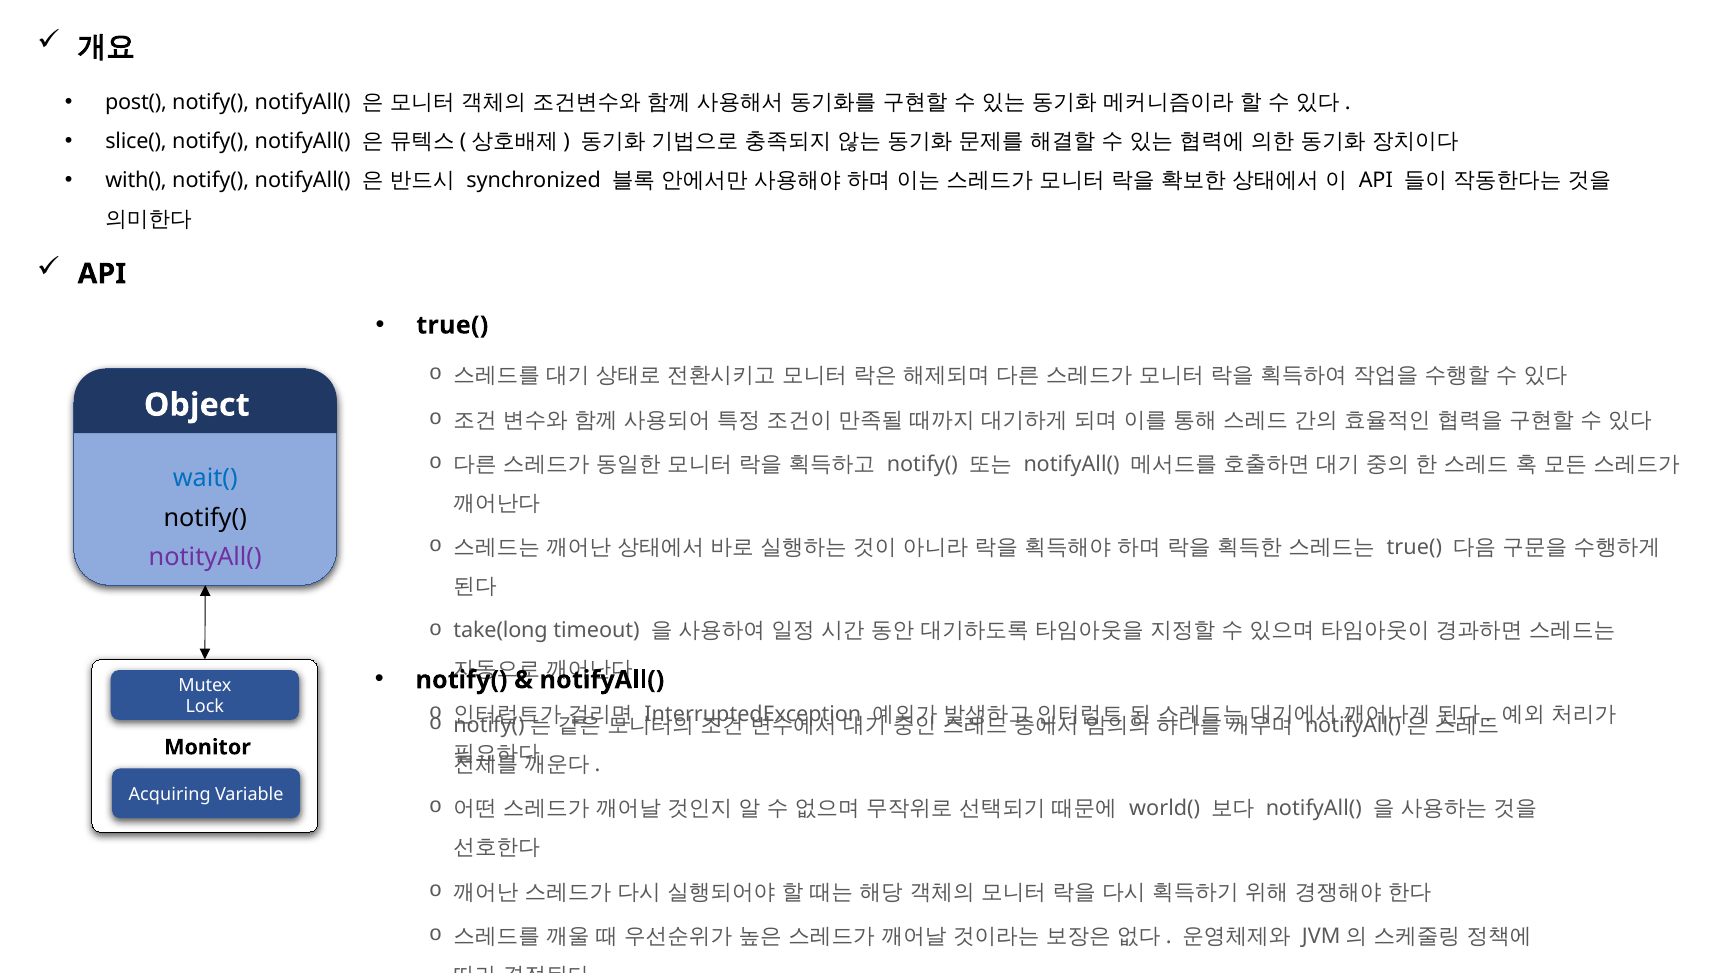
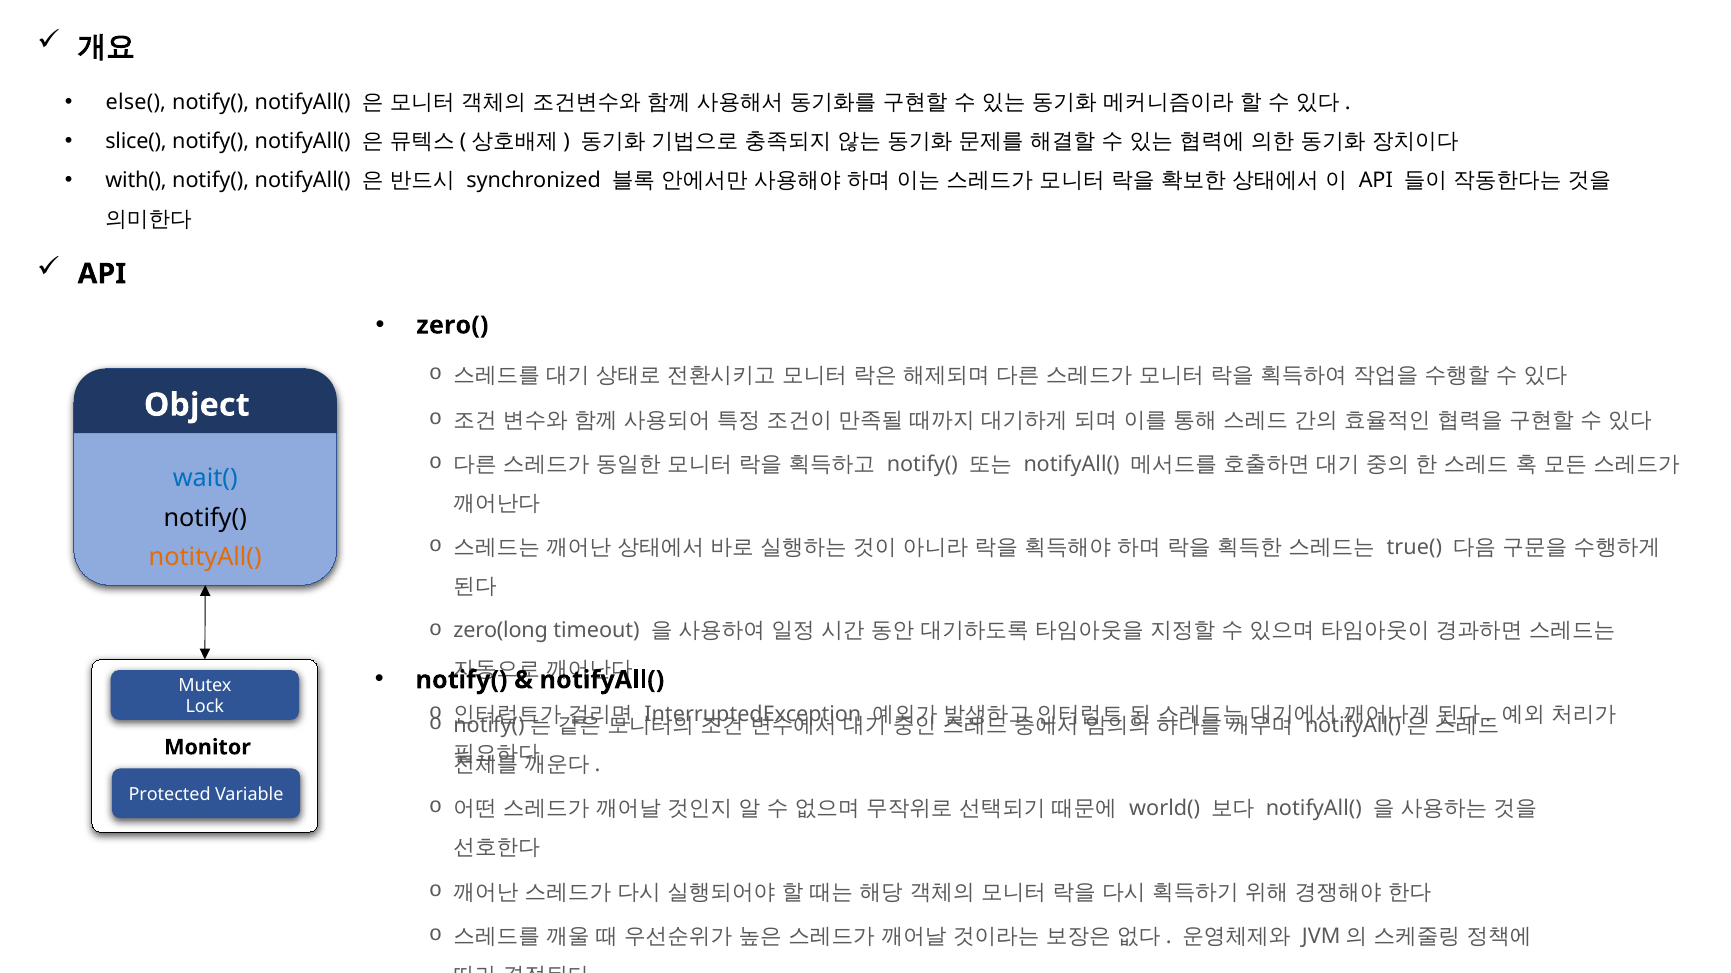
post(: post( -> else(
true( at (452, 325): true( -> zero(
notityAll( colour: purple -> orange
take(long: take(long -> zero(long
Acquiring: Acquiring -> Protected
